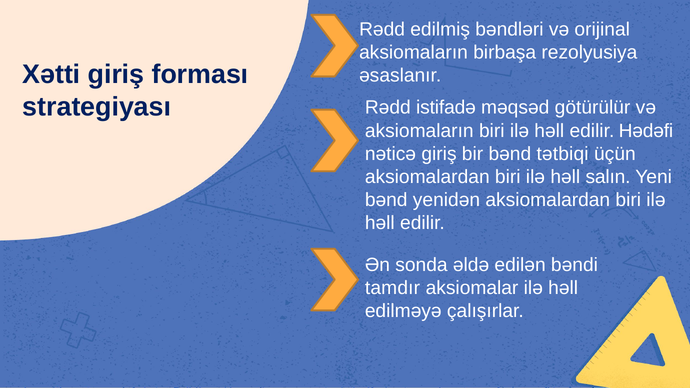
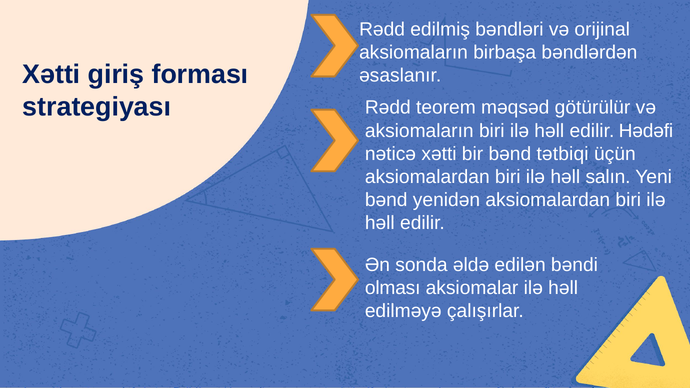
rezolyusiya: rezolyusiya -> bəndlərdən
istifadə: istifadə -> teorem
nəticə giriş: giriş -> xətti
tamdır: tamdır -> olması
